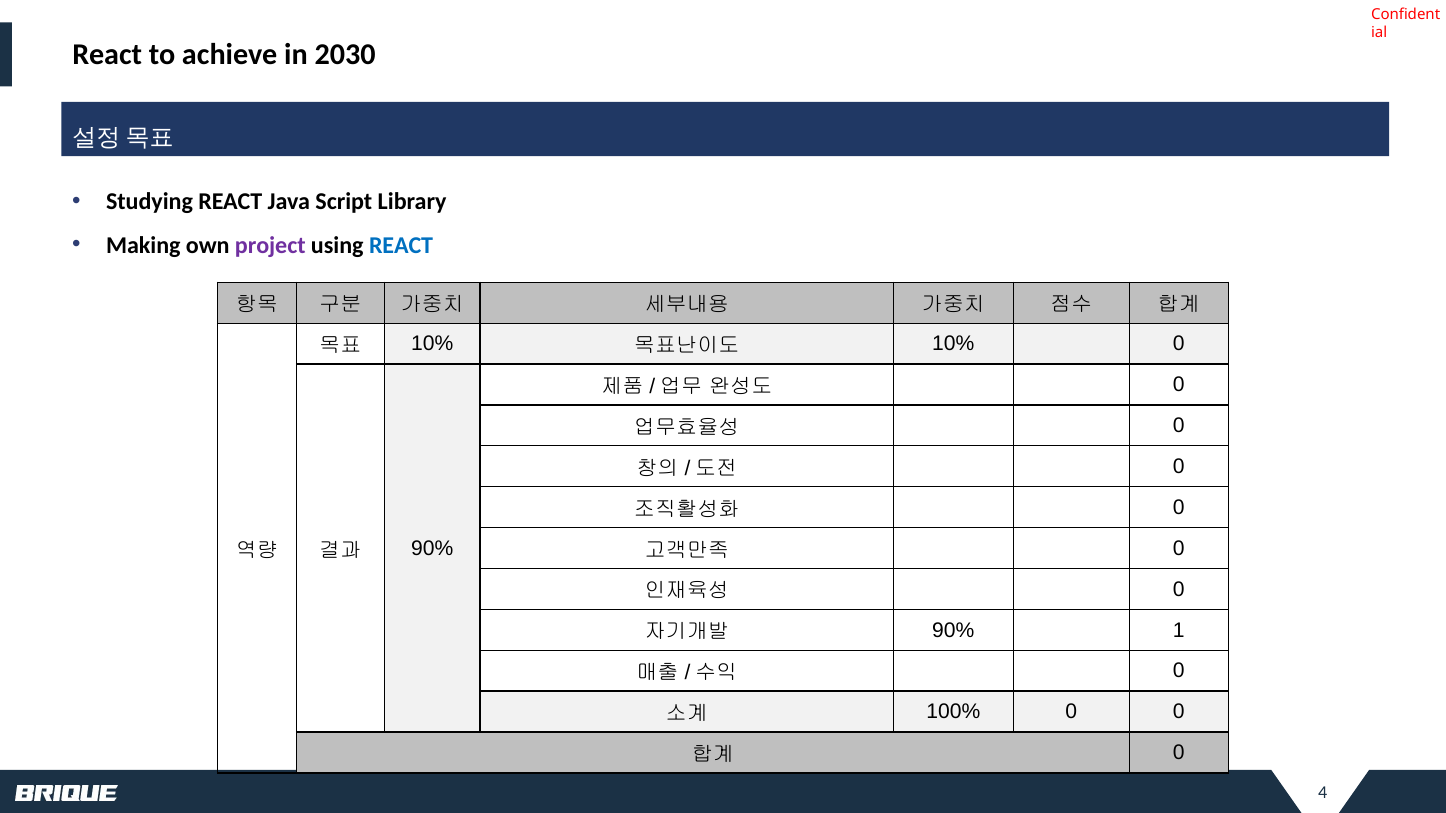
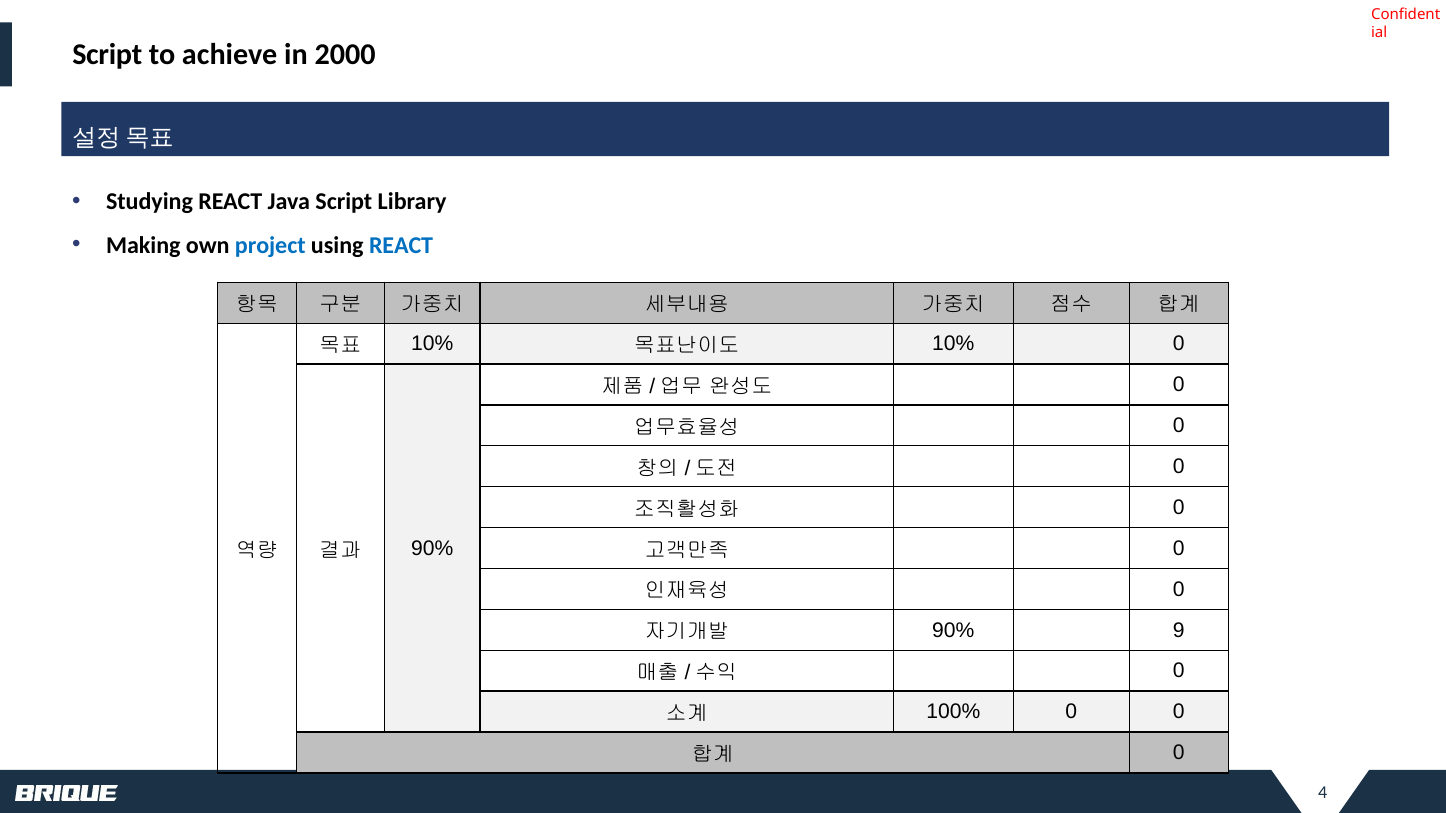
React at (107, 54): React -> Script
2030: 2030 -> 2000
project colour: purple -> blue
1: 1 -> 9
